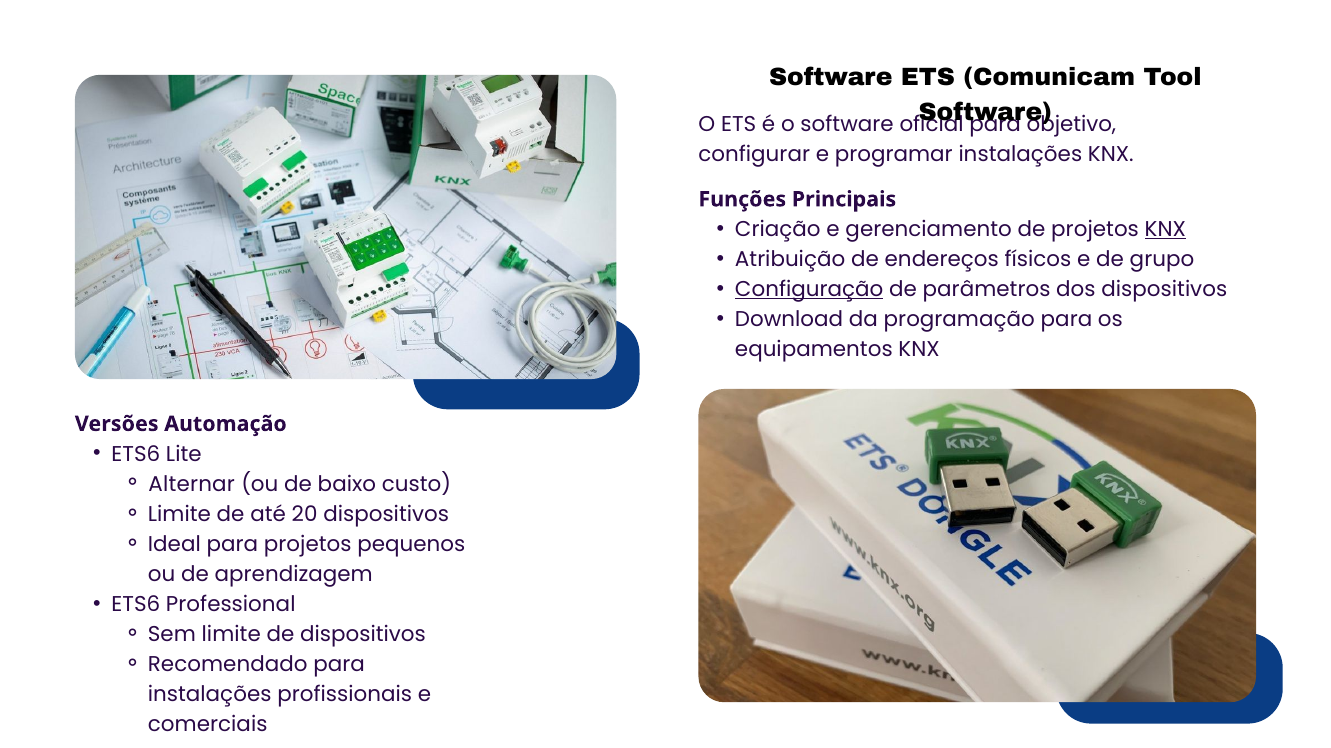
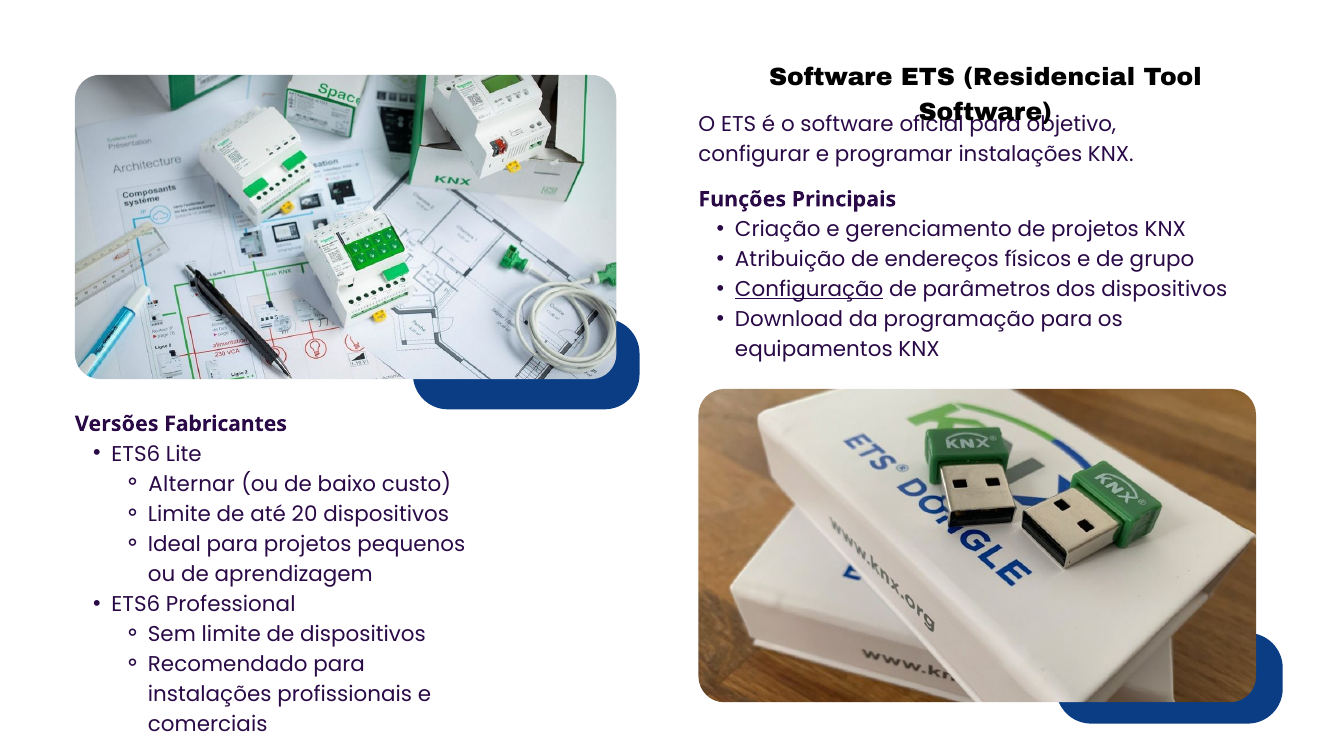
Comunicam: Comunicam -> Residencial
KNX at (1165, 230) underline: present -> none
Automação: Automação -> Fabricantes
